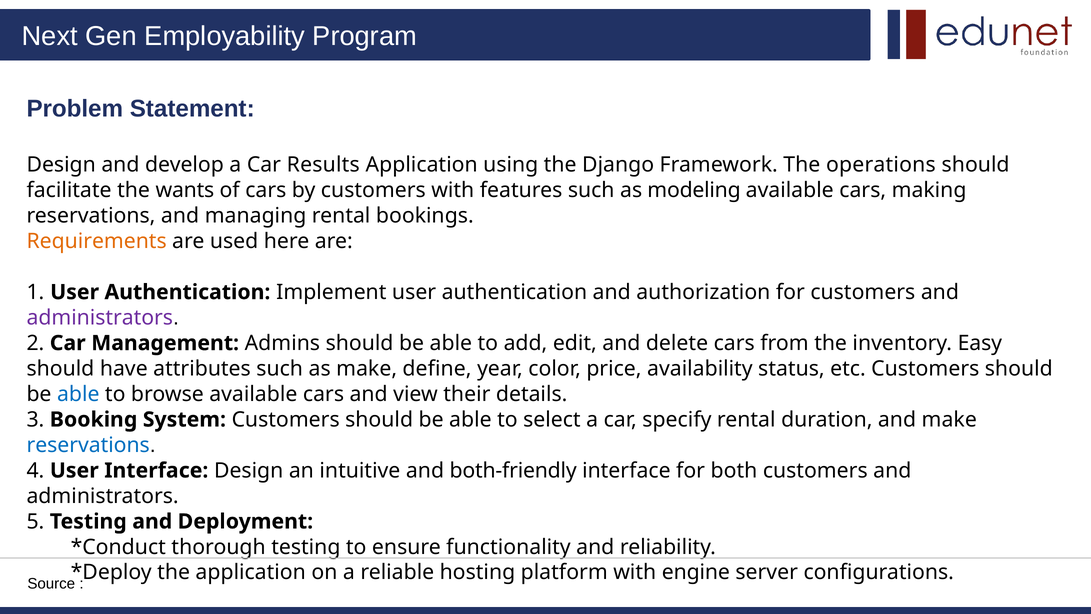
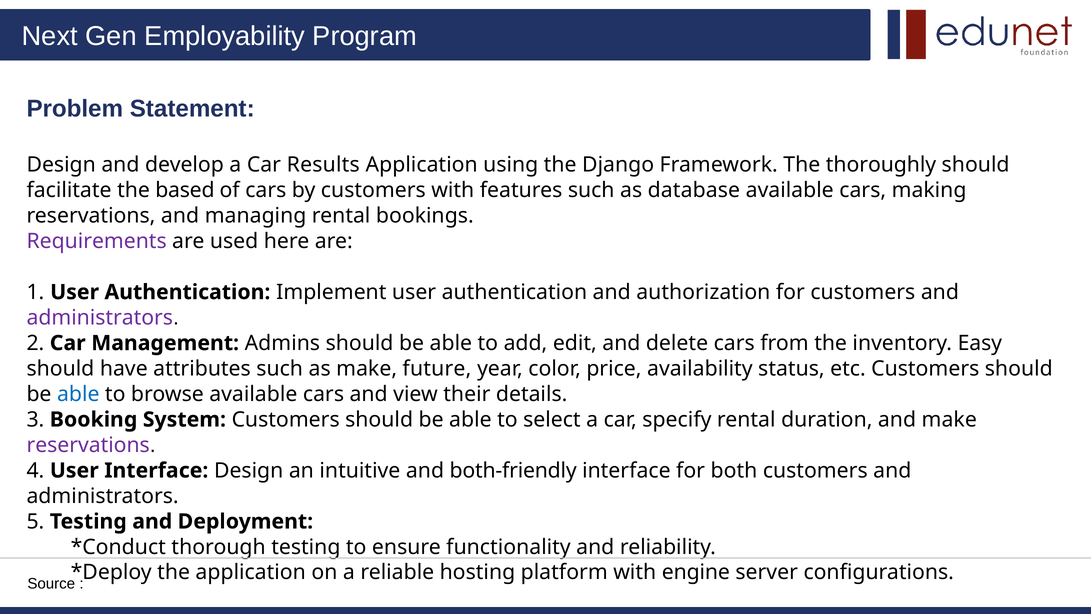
operations: operations -> thoroughly
wants: wants -> based
modeling: modeling -> database
Requirements colour: orange -> purple
define: define -> future
reservations at (88, 445) colour: blue -> purple
